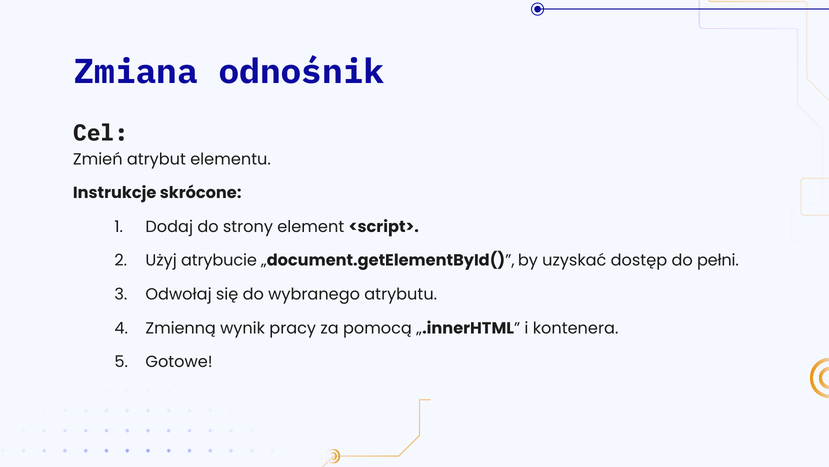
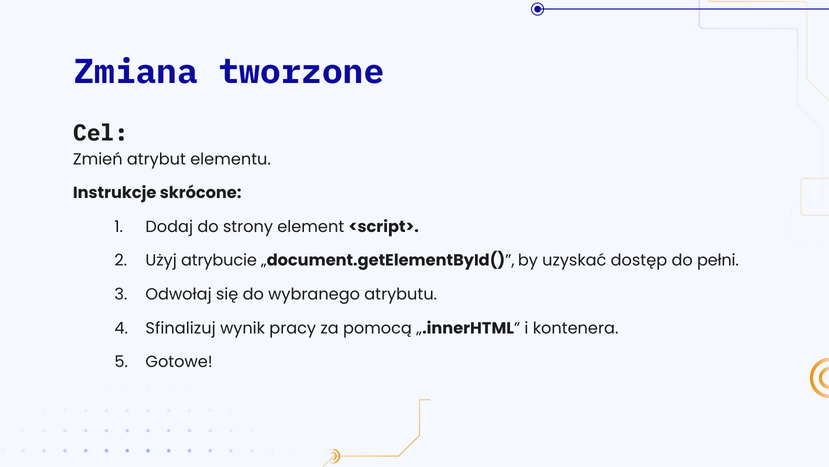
odnośnik: odnośnik -> tworzone
Zmienną: Zmienną -> Sfinalizuj
